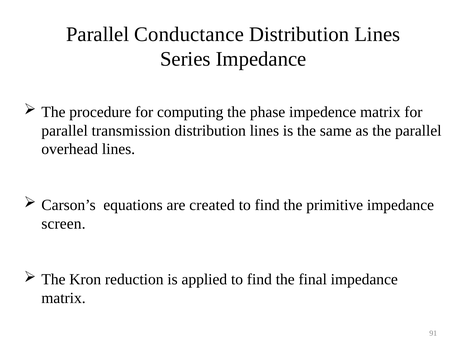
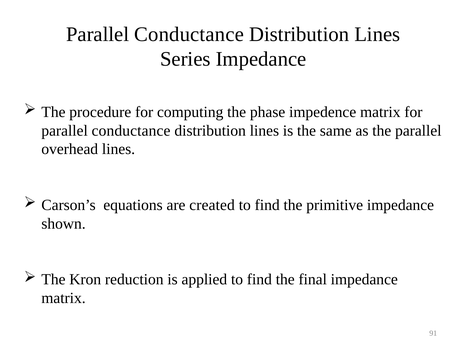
transmission at (131, 130): transmission -> conductance
screen: screen -> shown
